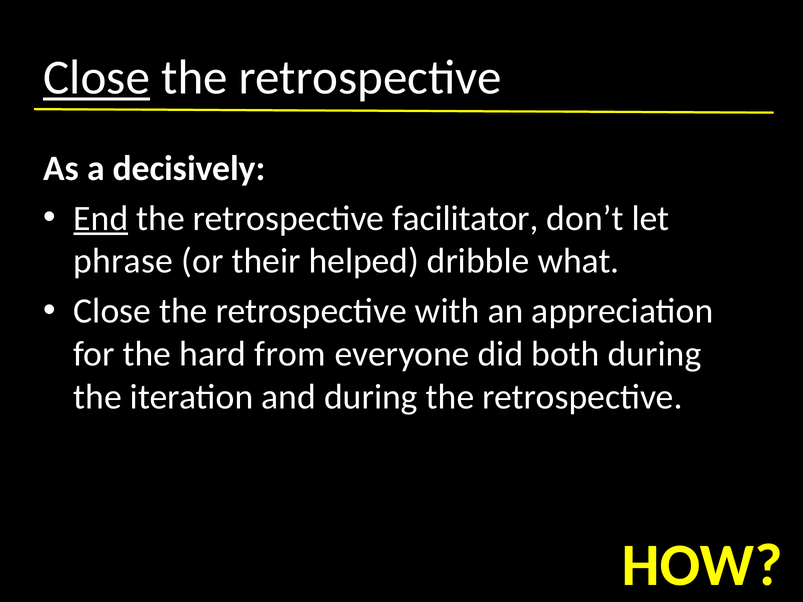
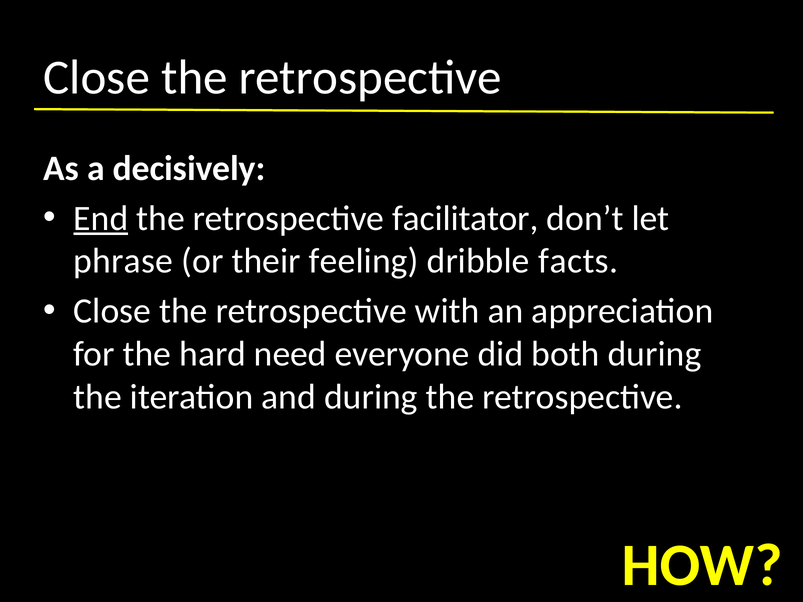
Close at (97, 78) underline: present -> none
helped: helped -> feeling
what: what -> facts
from: from -> need
